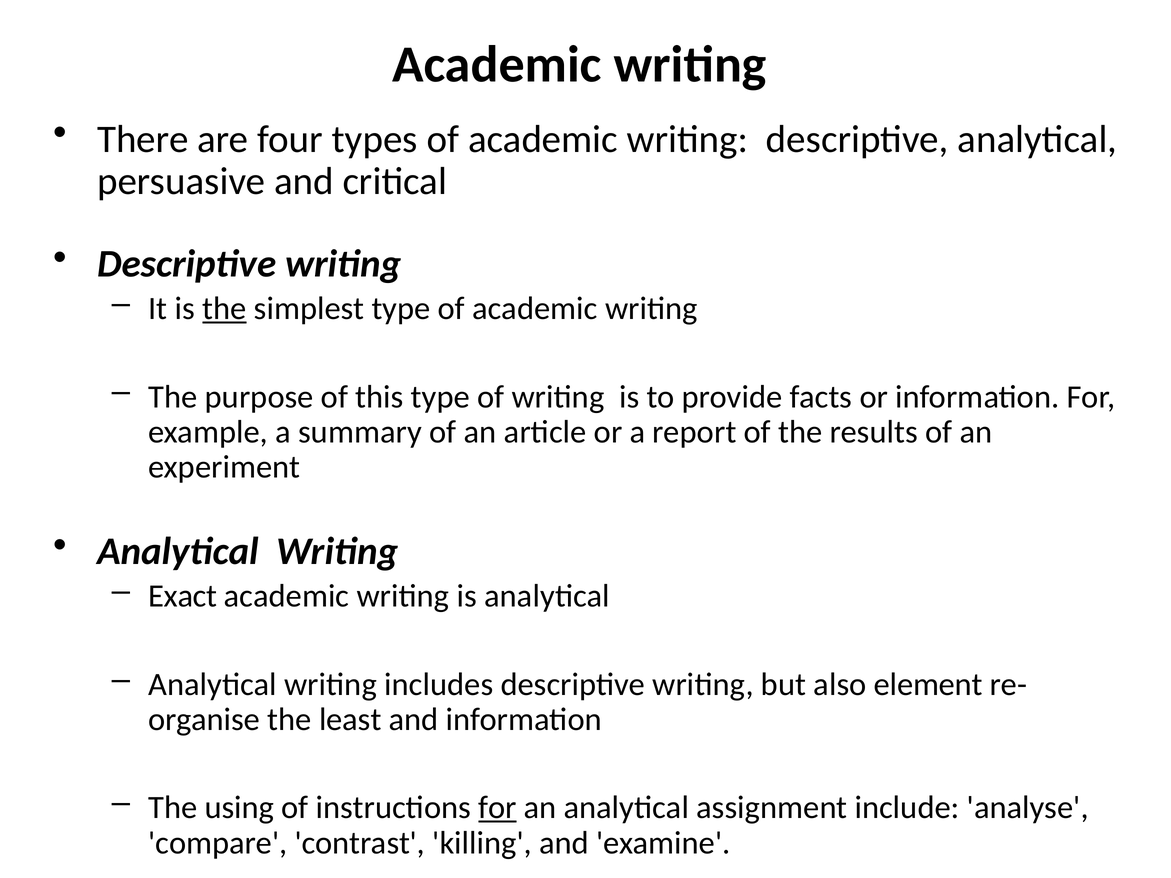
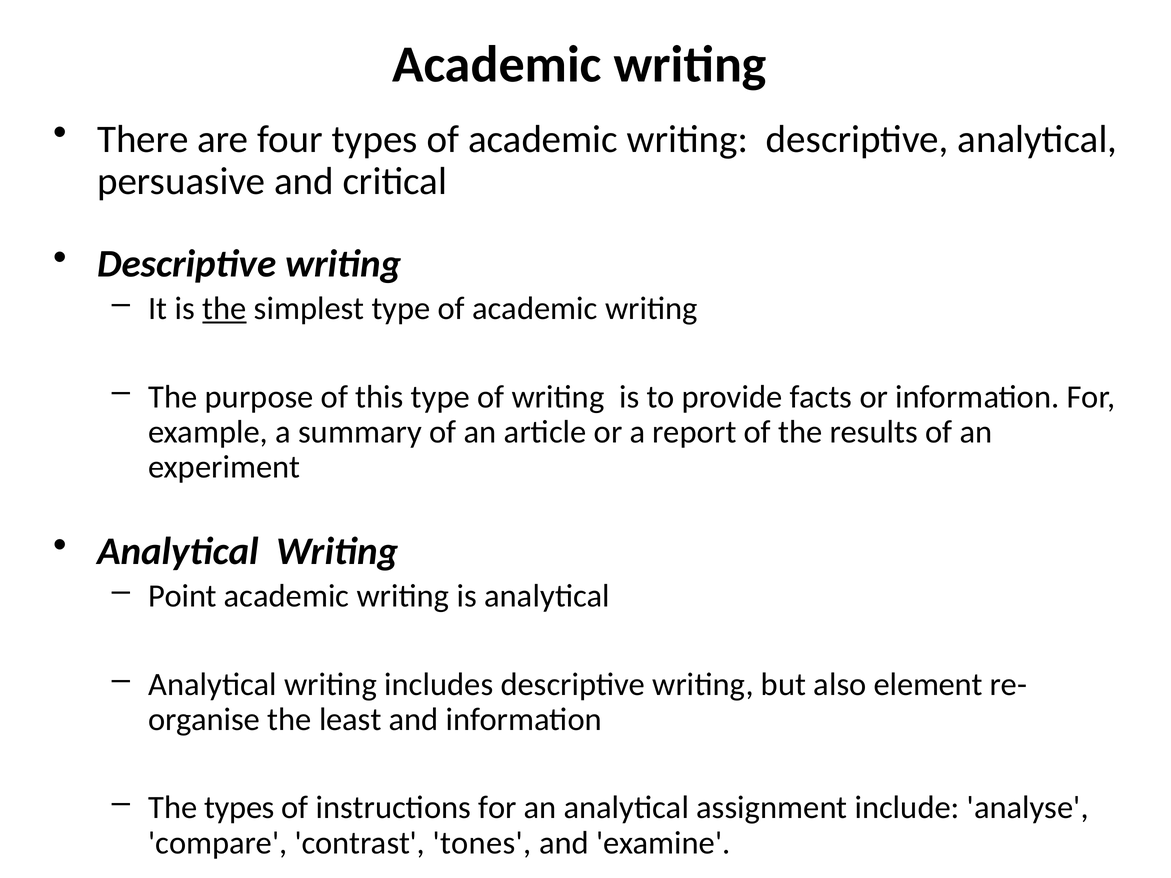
Exact: Exact -> Point
The using: using -> types
for at (497, 808) underline: present -> none
killing: killing -> tones
